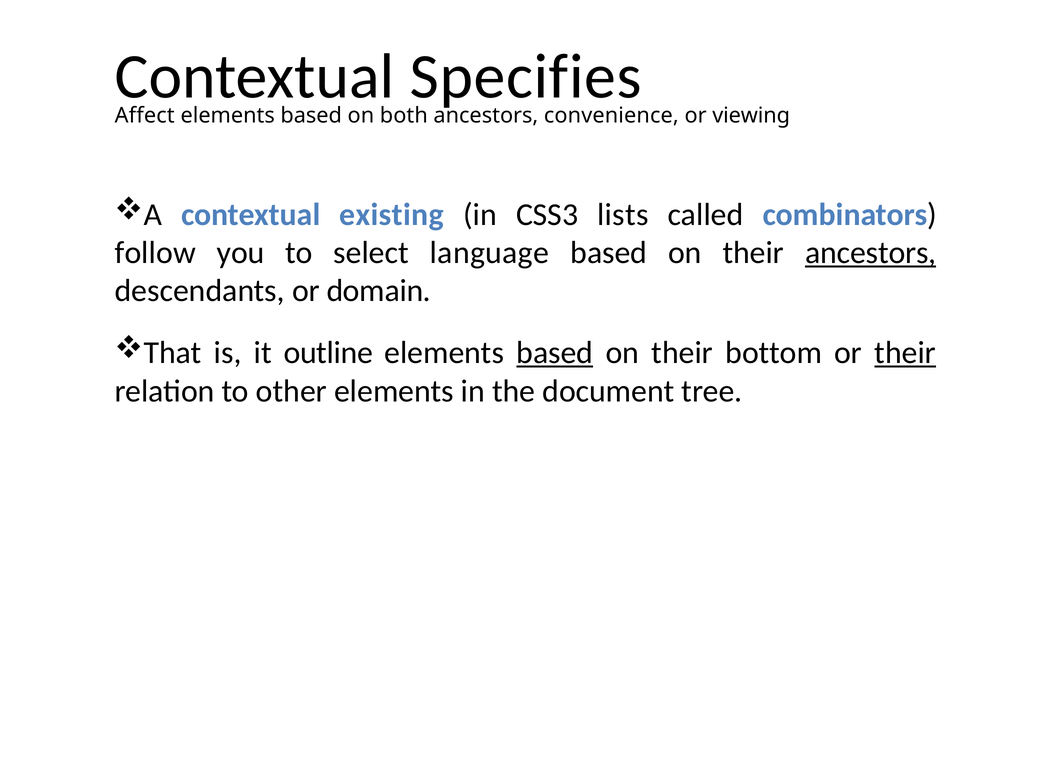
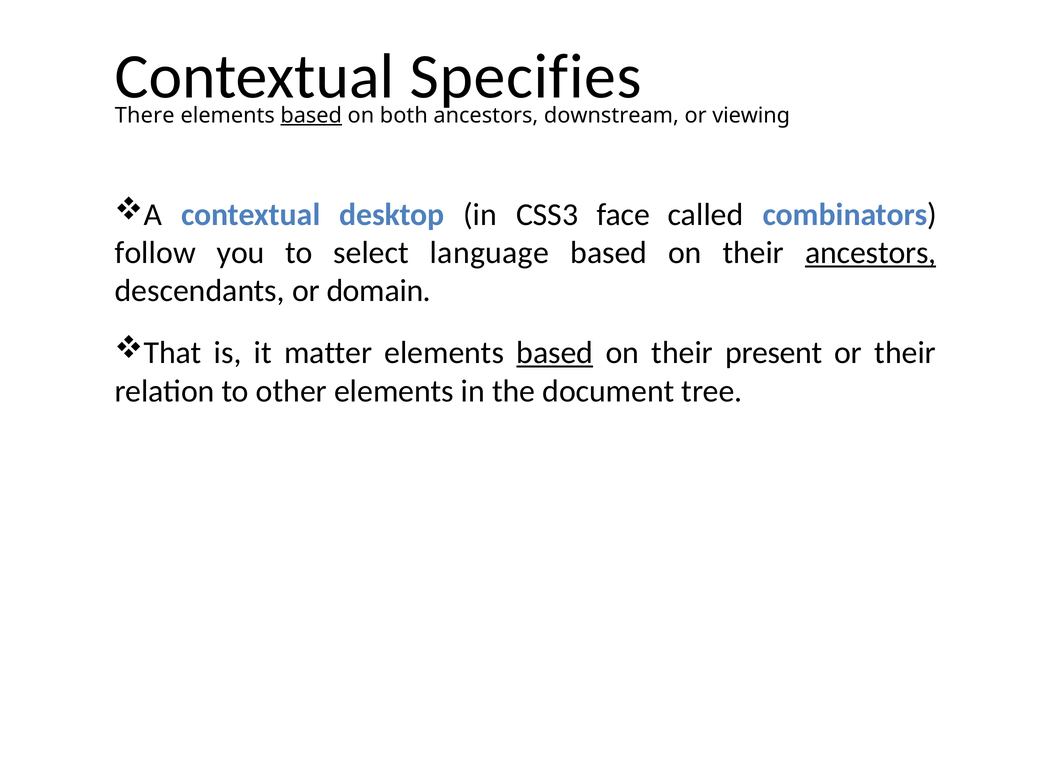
Affect: Affect -> There
based at (311, 115) underline: none -> present
convenience: convenience -> downstream
existing: existing -> desktop
lists: lists -> face
outline: outline -> matter
bottom: bottom -> present
their at (905, 353) underline: present -> none
